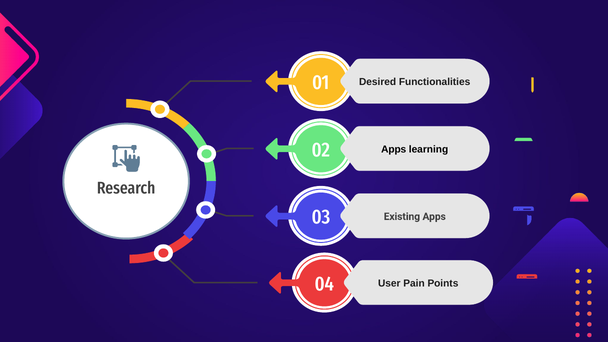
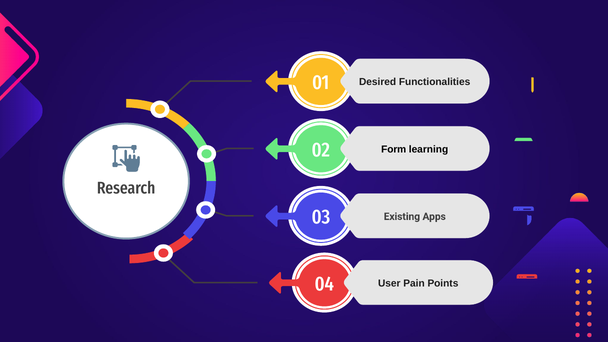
Apps at (394, 149): Apps -> Form
